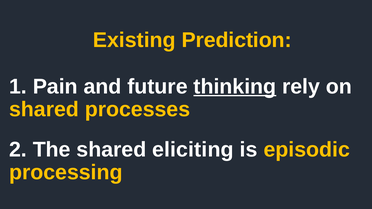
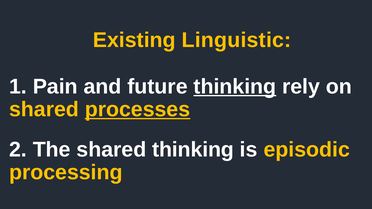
Prediction: Prediction -> Linguistic
processes underline: none -> present
shared eliciting: eliciting -> thinking
